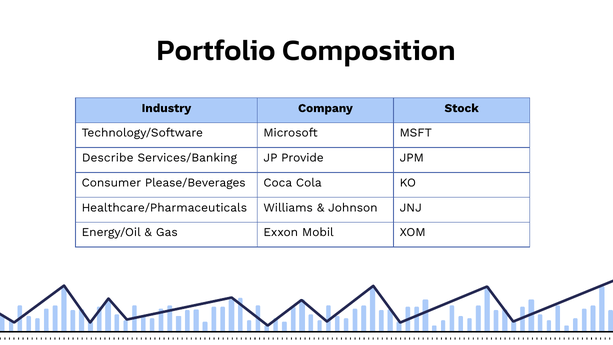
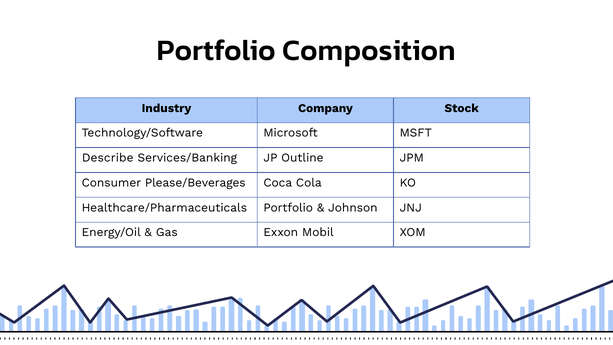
Provide: Provide -> Outline
Healthcare/Pharmaceuticals Williams: Williams -> Portfolio
